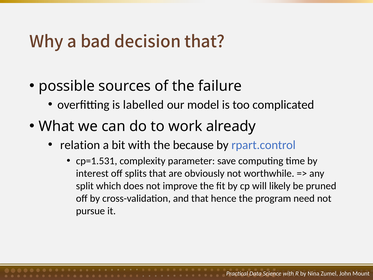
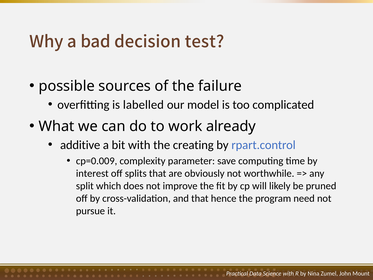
decision that: that -> test
relation: relation -> additive
because: because -> creating
cp=1.531: cp=1.531 -> cp=0.009
